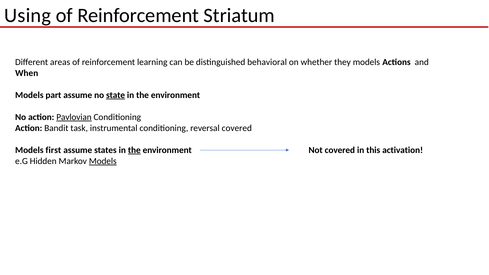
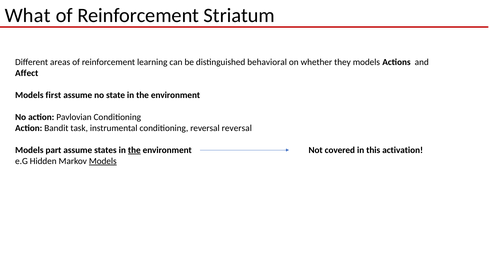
Using: Using -> What
When: When -> Affect
part: part -> first
state underline: present -> none
Pavlovian underline: present -> none
reversal covered: covered -> reversal
first: first -> part
